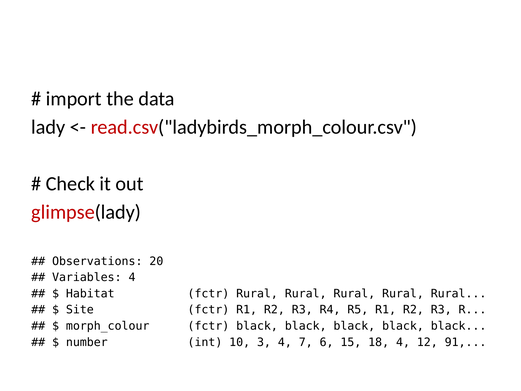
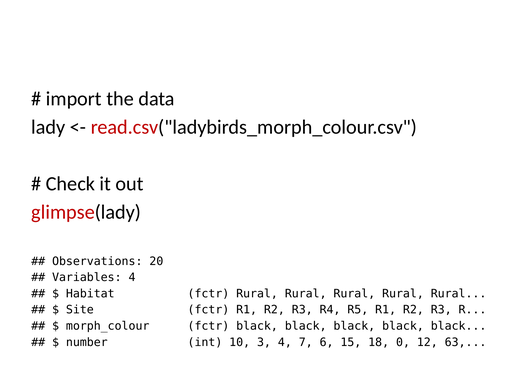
18 4: 4 -> 0
91: 91 -> 63
